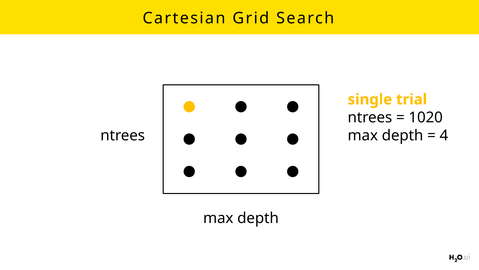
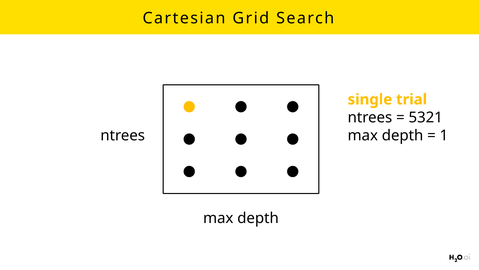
1020: 1020 -> 5321
4: 4 -> 1
